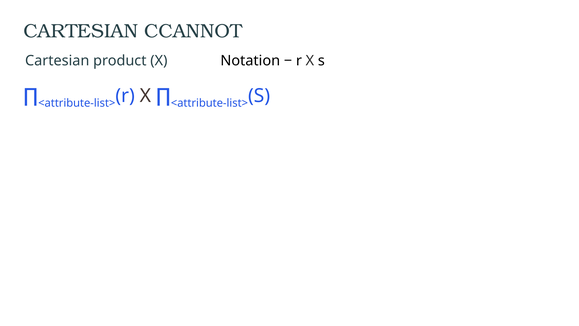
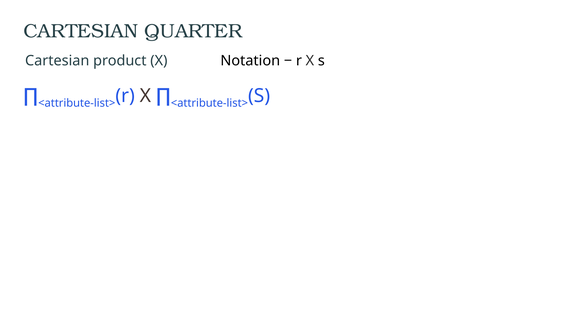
CCANNOT: CCANNOT -> QUARTER
